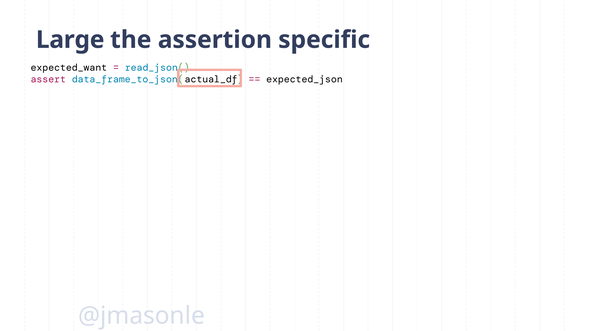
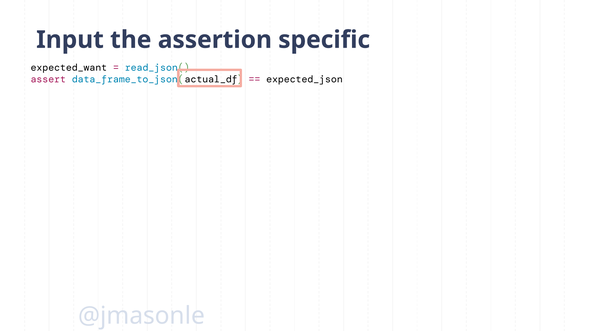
Large: Large -> Input
